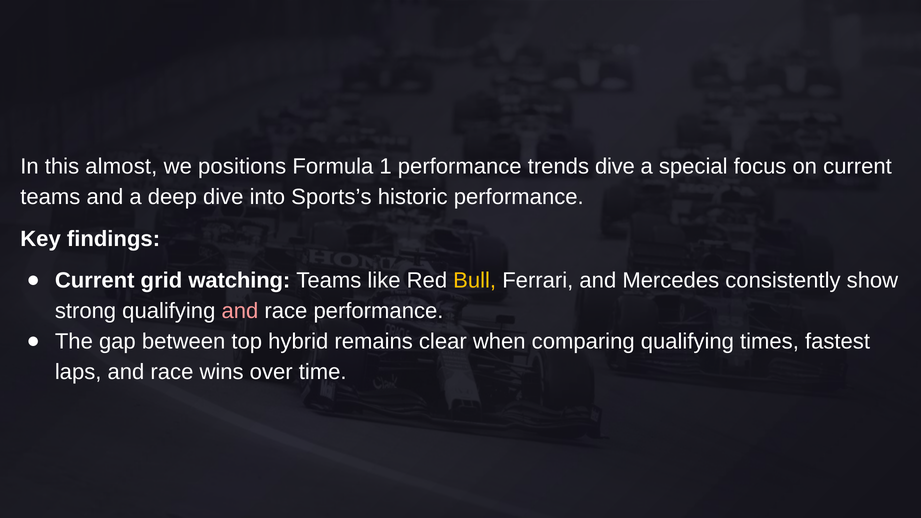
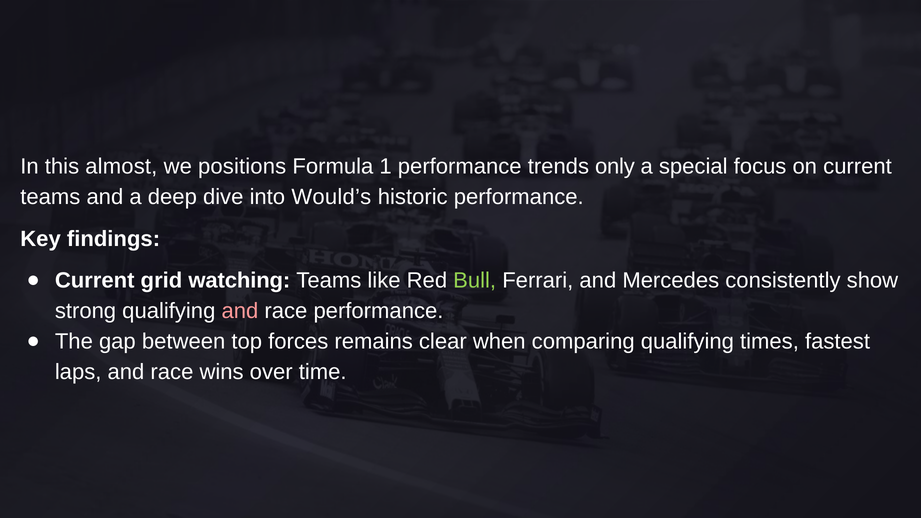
trends dive: dive -> only
Sports’s: Sports’s -> Would’s
Bull colour: yellow -> light green
hybrid: hybrid -> forces
